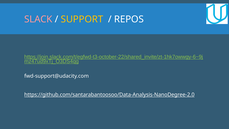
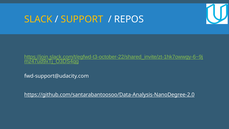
SLACK colour: pink -> yellow
